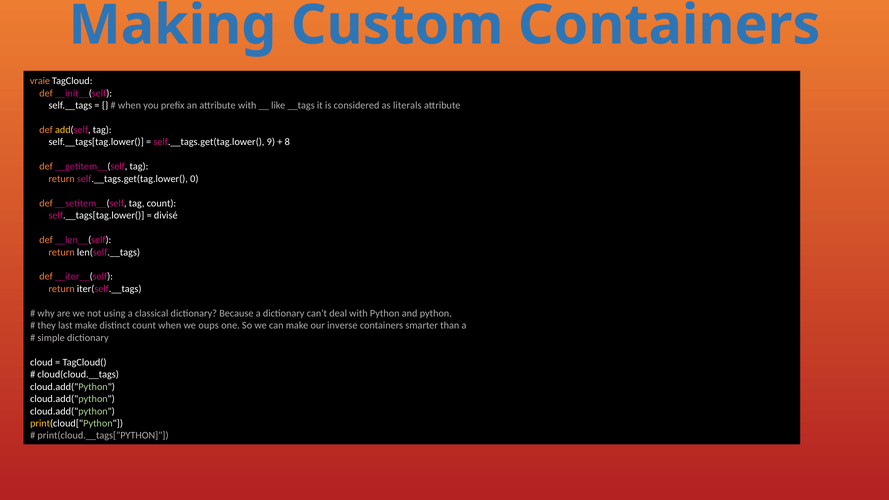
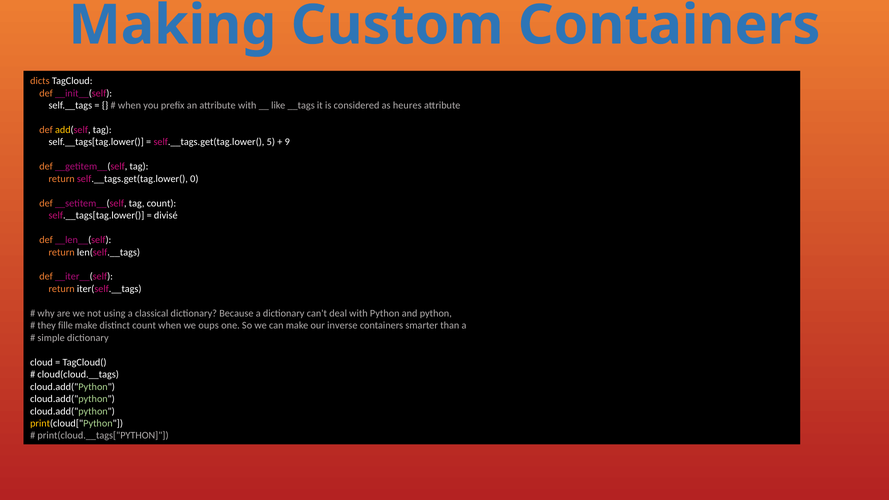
vraie: vraie -> dicts
literals: literals -> heures
9: 9 -> 5
8: 8 -> 9
last: last -> fille
